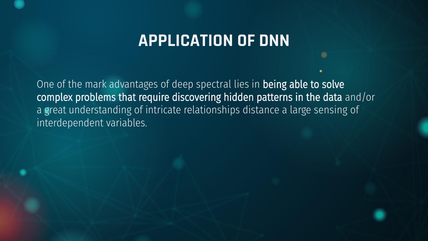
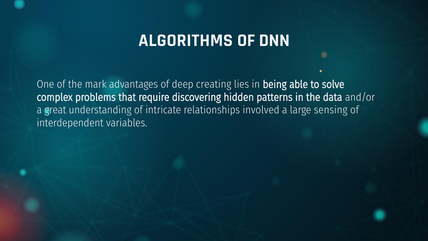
APPLICATION: APPLICATION -> ALGORITHMS
spectral: spectral -> creating
distance: distance -> involved
